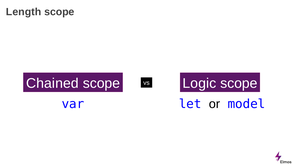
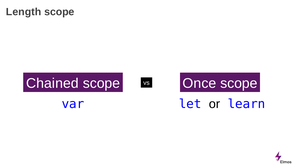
Logic: Logic -> Once
model: model -> learn
